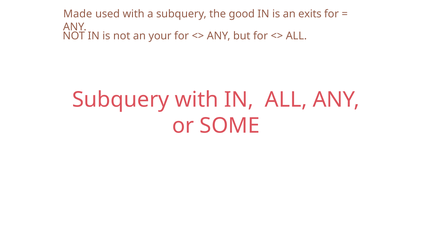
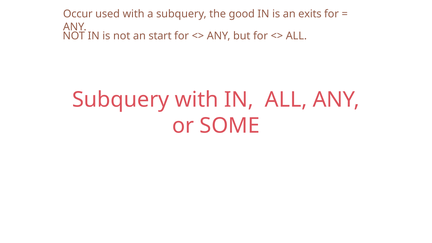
Made: Made -> Occur
your: your -> start
